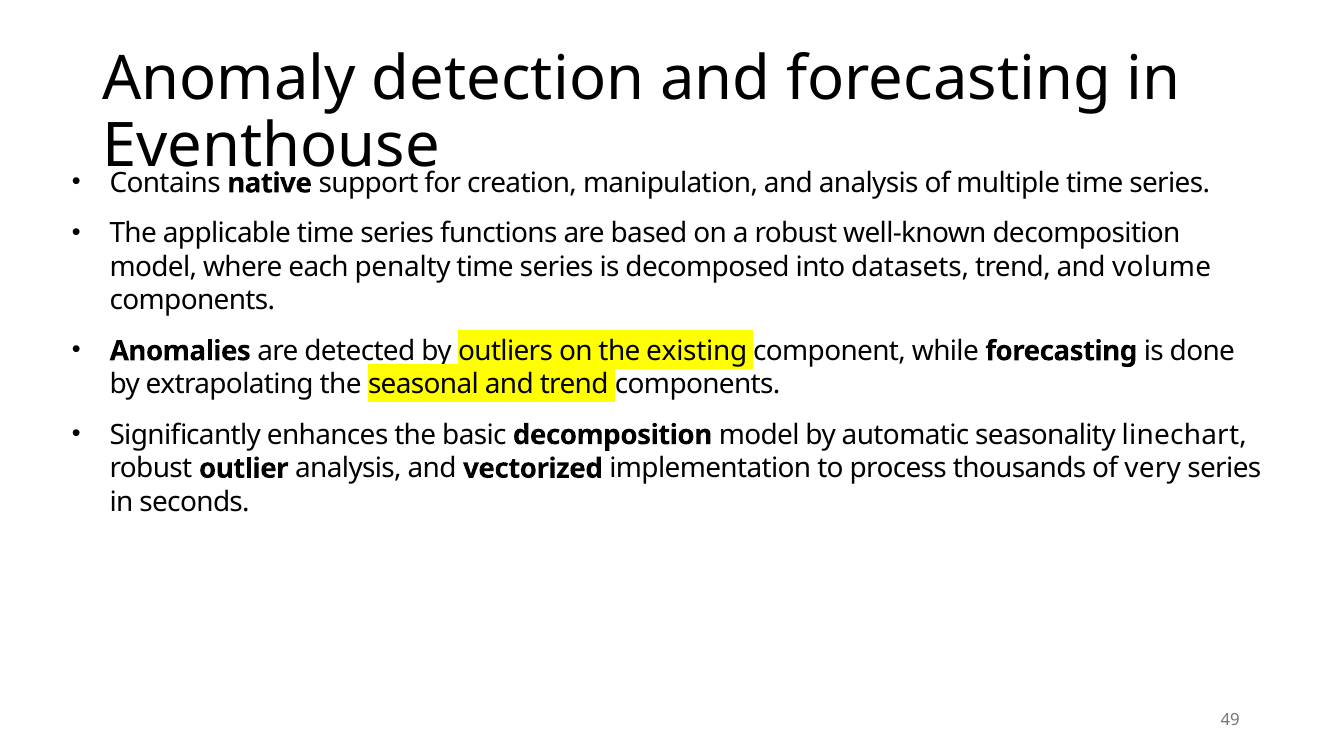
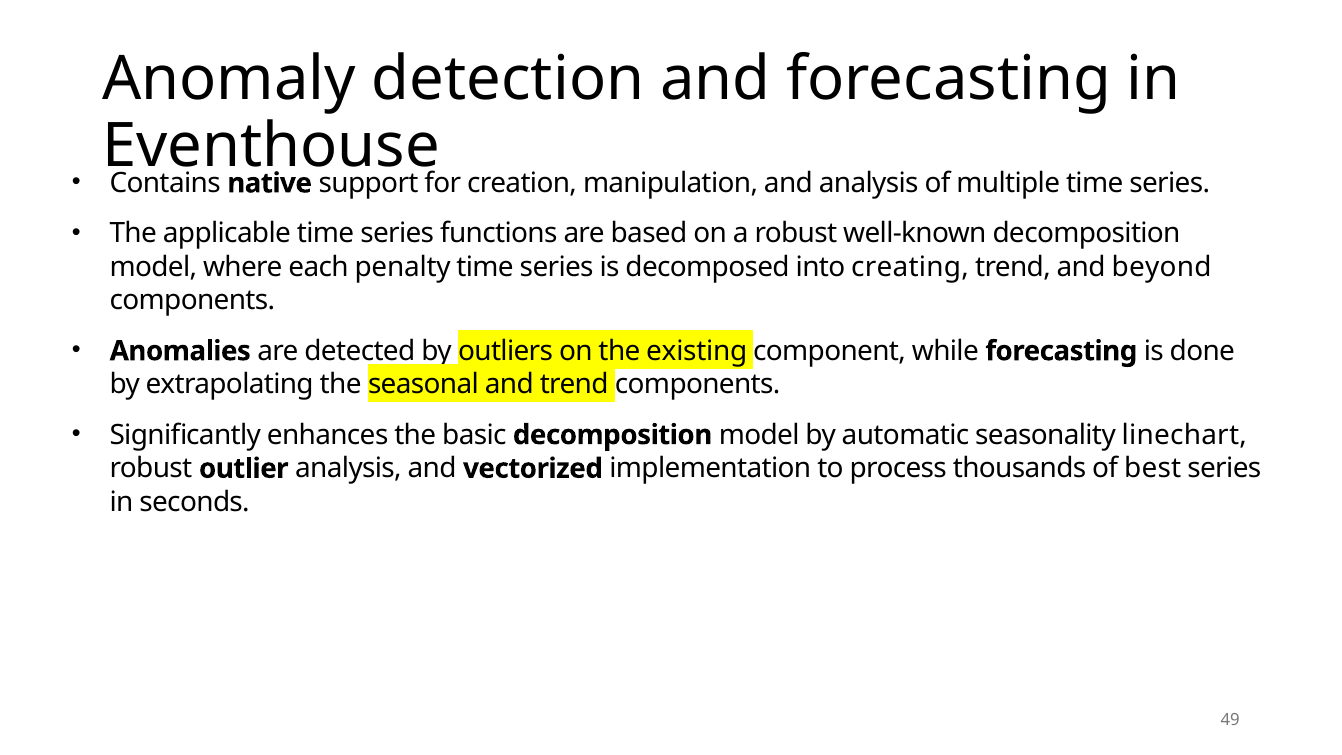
datasets: datasets -> creating
volume: volume -> beyond
very: very -> best
